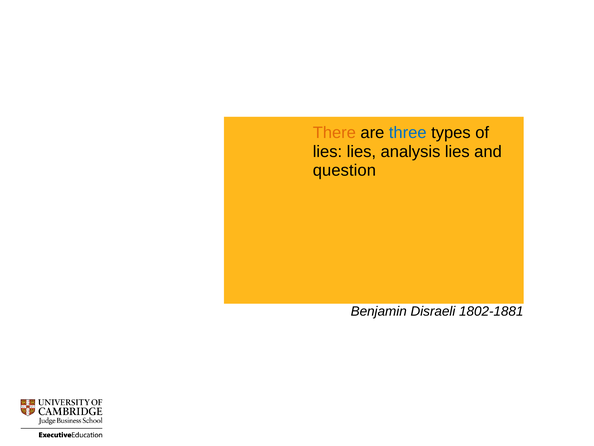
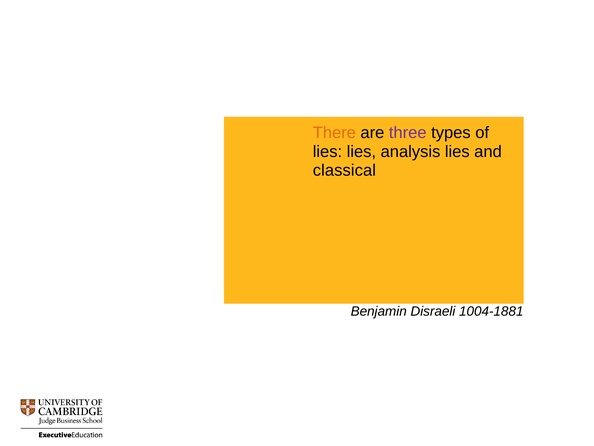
three colour: blue -> purple
question: question -> classical
1802-1881: 1802-1881 -> 1004-1881
